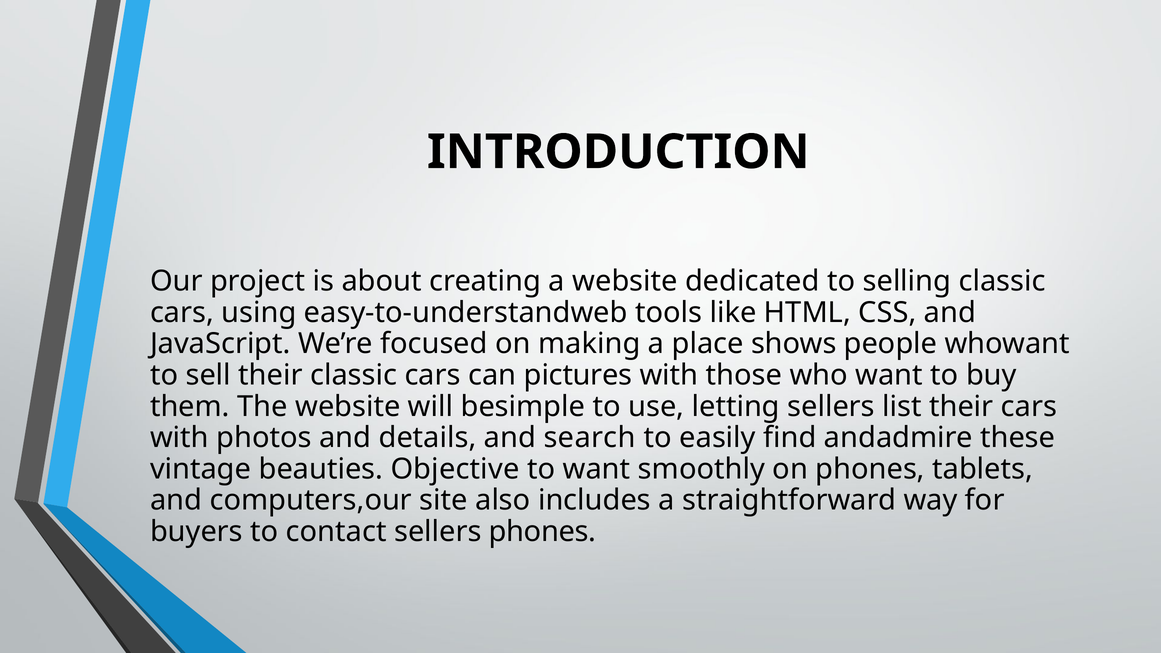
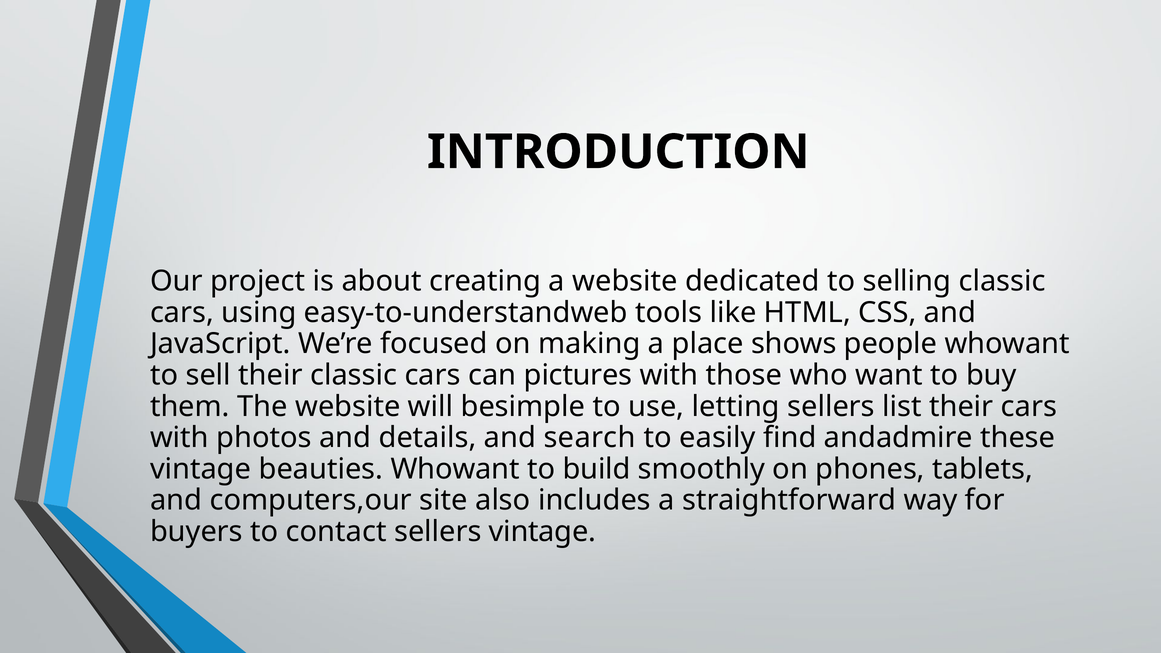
beauties Objective: Objective -> Whowant
to want: want -> build
sellers phones: phones -> vintage
